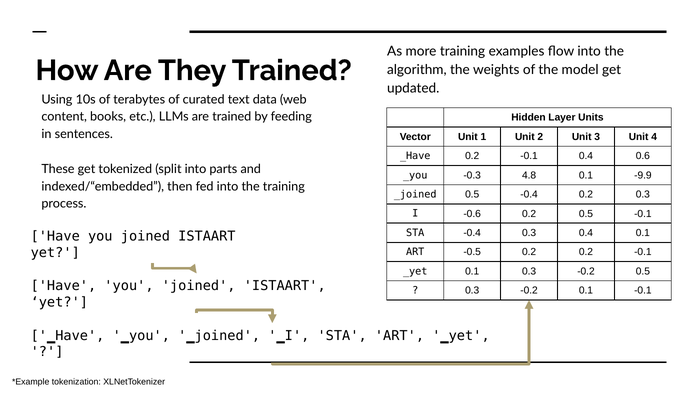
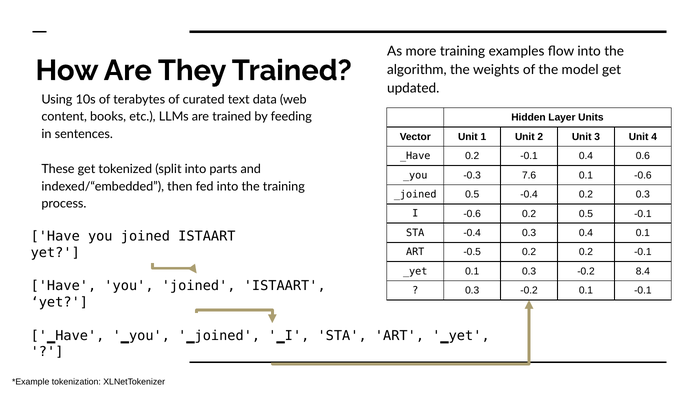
4.8: 4.8 -> 7.6
0.1 -9.9: -9.9 -> -0.6
-0.2 0.5: 0.5 -> 8.4
